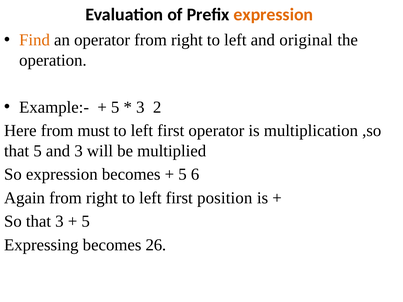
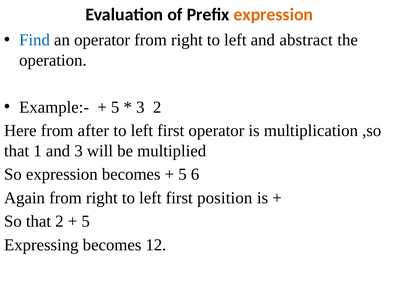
Find colour: orange -> blue
original: original -> abstract
must: must -> after
that 5: 5 -> 1
that 3: 3 -> 2
26: 26 -> 12
